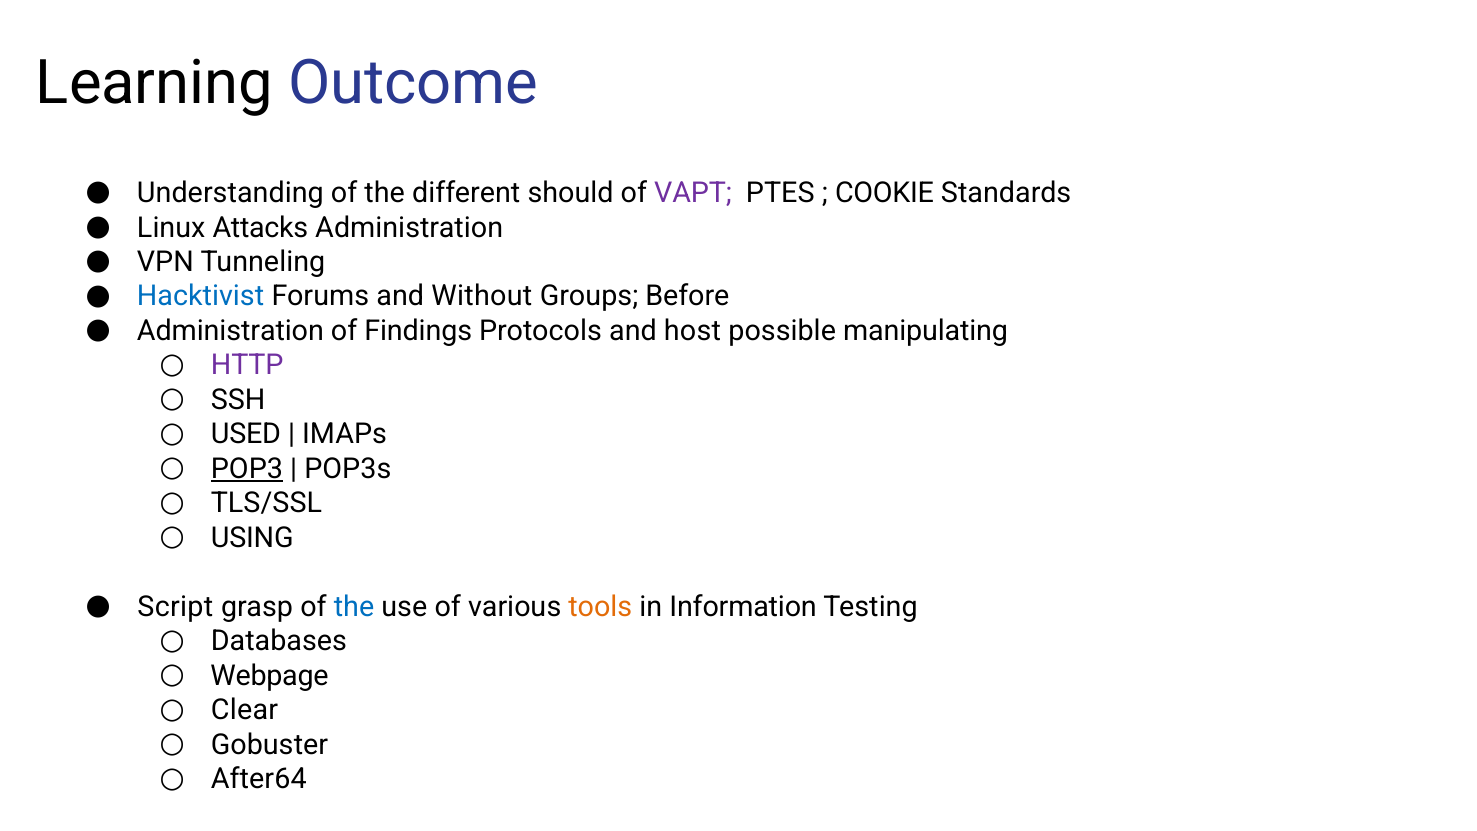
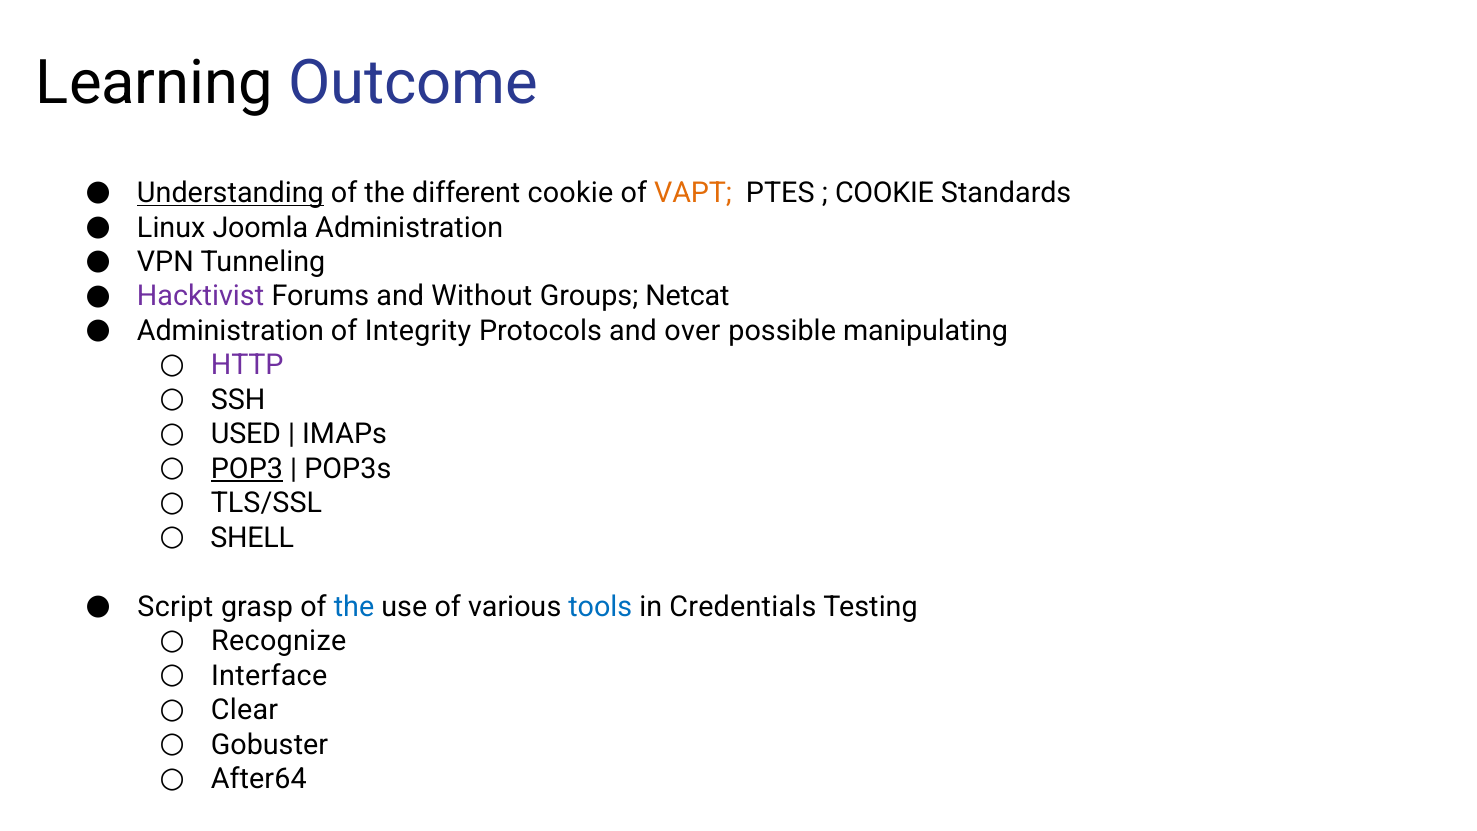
Understanding underline: none -> present
different should: should -> cookie
VAPT colour: purple -> orange
Attacks: Attacks -> Joomla
Hacktivist colour: blue -> purple
Before: Before -> Netcat
Findings: Findings -> Integrity
host: host -> over
USING: USING -> SHELL
tools colour: orange -> blue
Information: Information -> Credentials
Databases: Databases -> Recognize
Webpage: Webpage -> Interface
